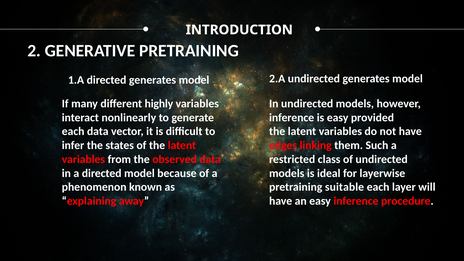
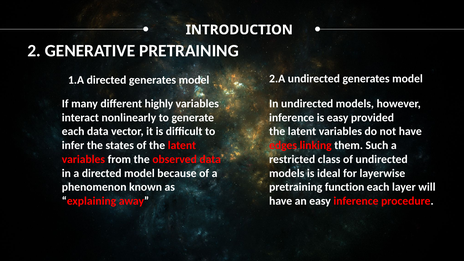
suitable: suitable -> function
